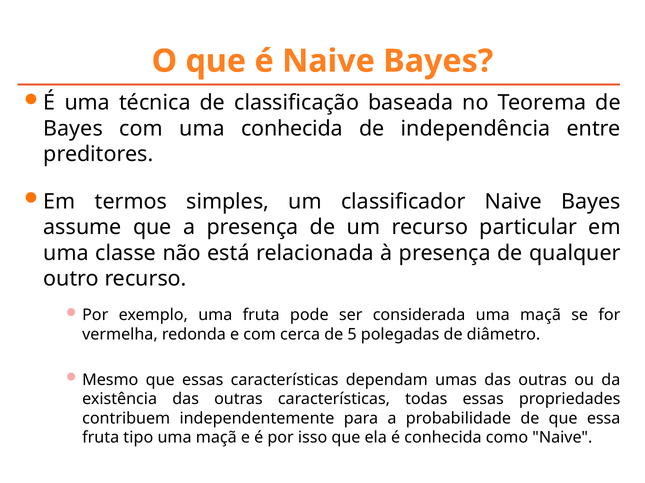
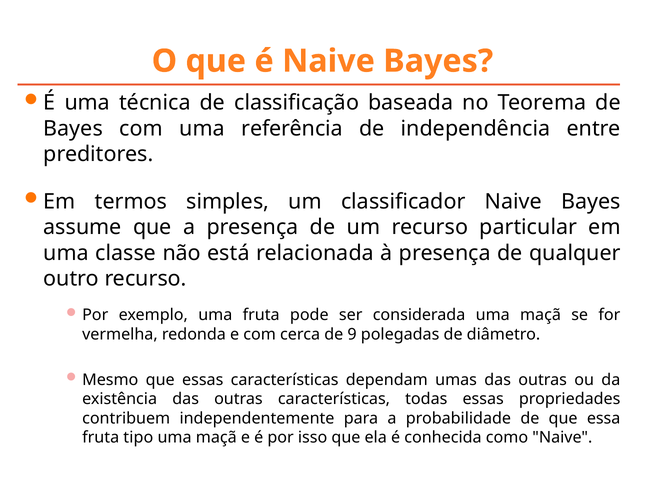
uma conhecida: conhecida -> referência
5: 5 -> 9
